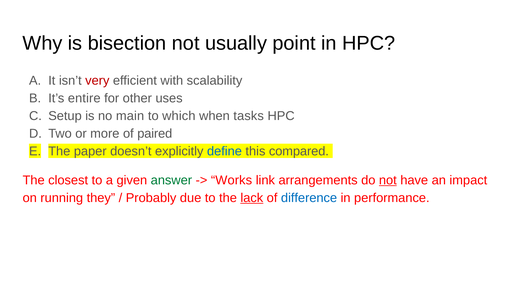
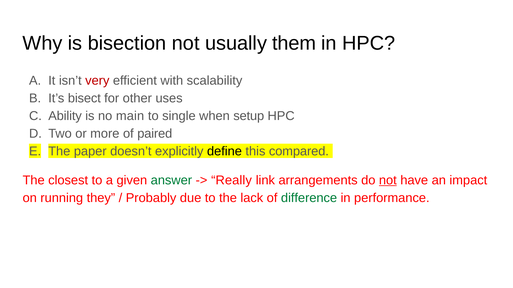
point: point -> them
entire: entire -> bisect
Setup: Setup -> Ability
which: which -> single
tasks: tasks -> setup
define colour: blue -> black
Works: Works -> Really
lack underline: present -> none
difference colour: blue -> green
